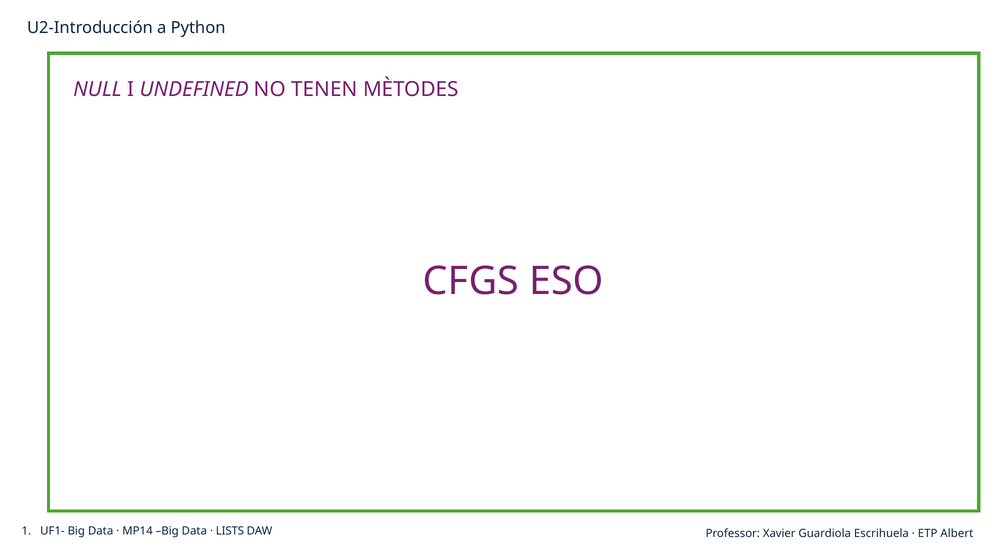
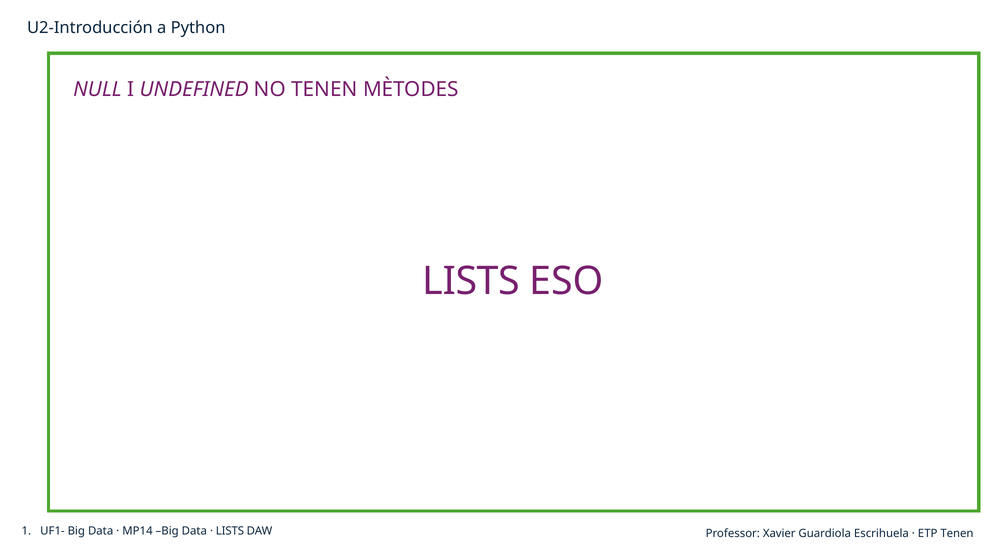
CFGS at (471, 281): CFGS -> LISTS
ETP Albert: Albert -> Tenen
